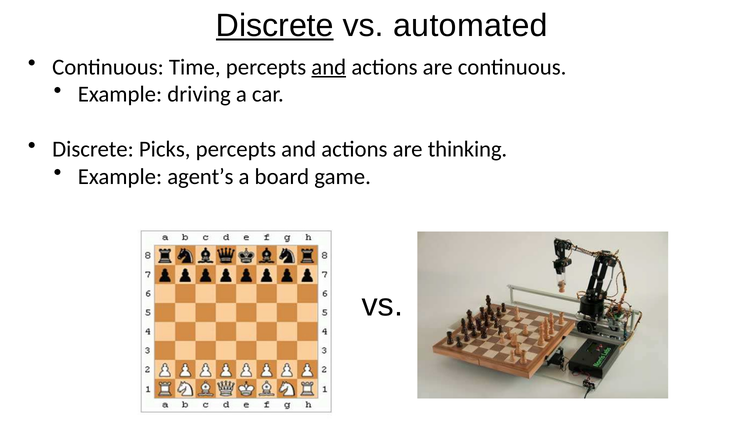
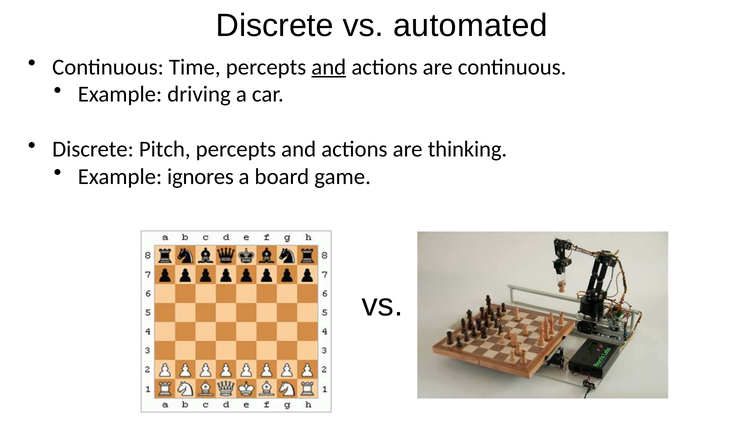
Discrete at (275, 26) underline: present -> none
Picks: Picks -> Pitch
agentʼs: agentʼs -> ignores
